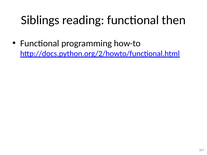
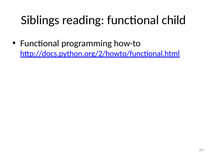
then: then -> child
